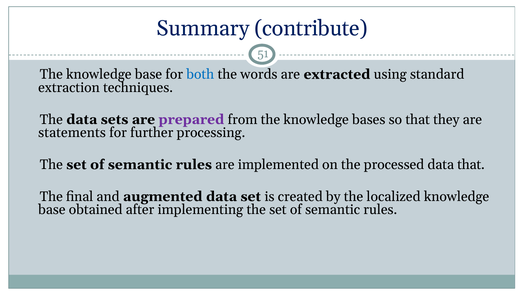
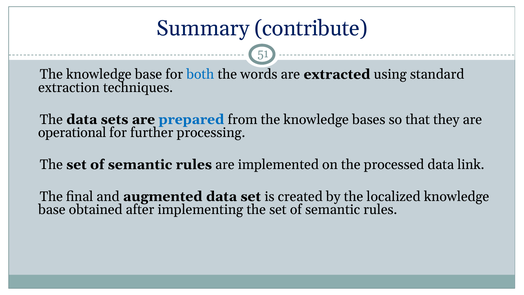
prepared colour: purple -> blue
statements: statements -> operational
data that: that -> link
